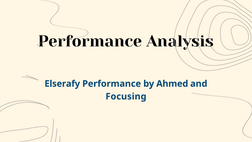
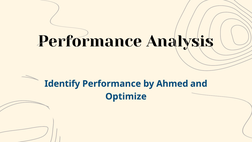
Elserafy: Elserafy -> Identify
Focusing: Focusing -> Optimize
